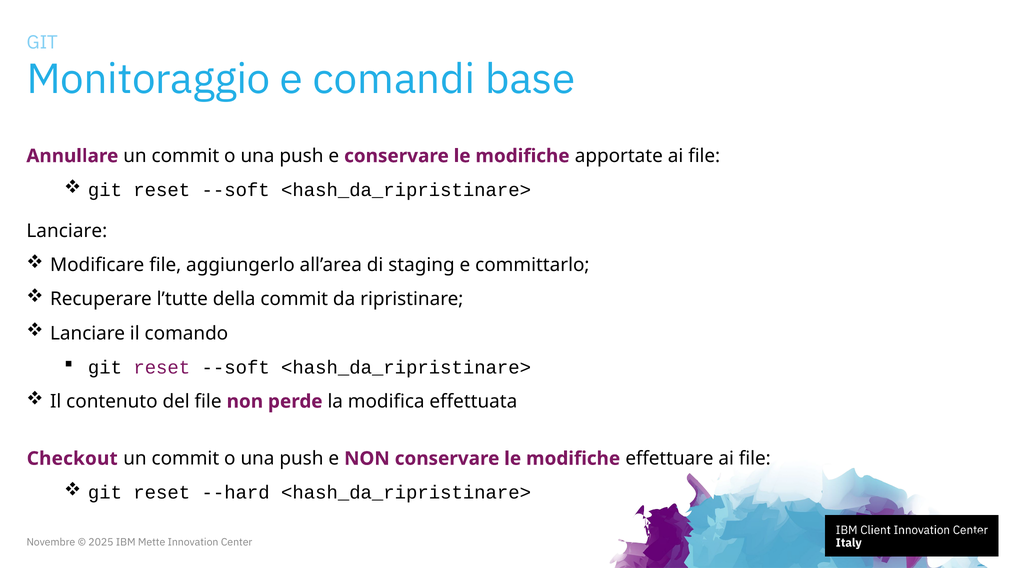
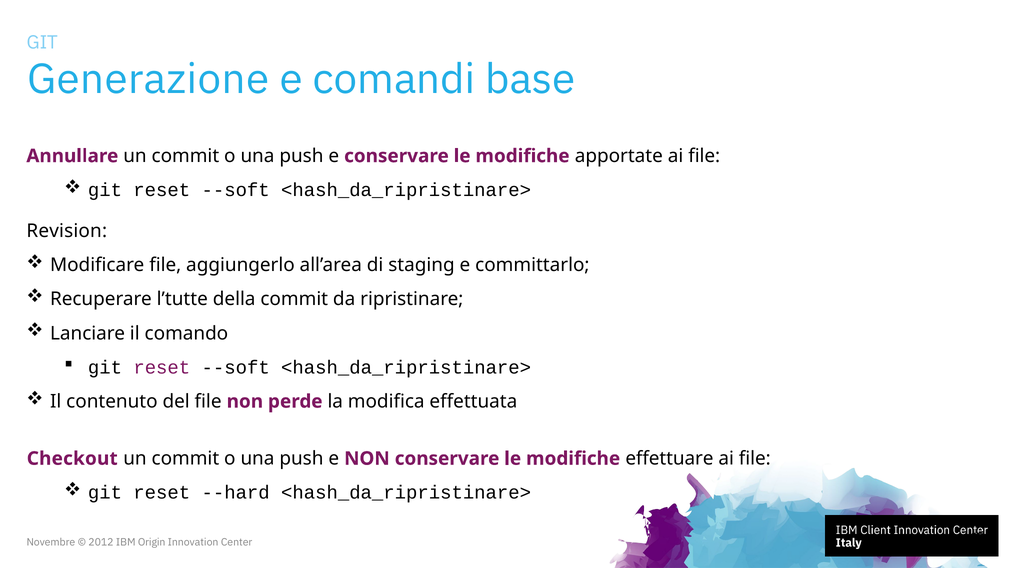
Monitoraggio: Monitoraggio -> Generazione
Lanciare at (67, 231): Lanciare -> Revision
2025: 2025 -> 2012
Mette: Mette -> Origin
